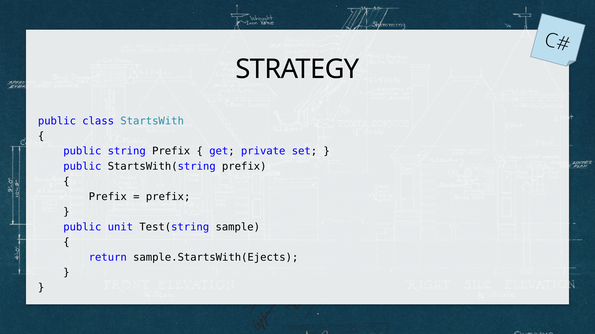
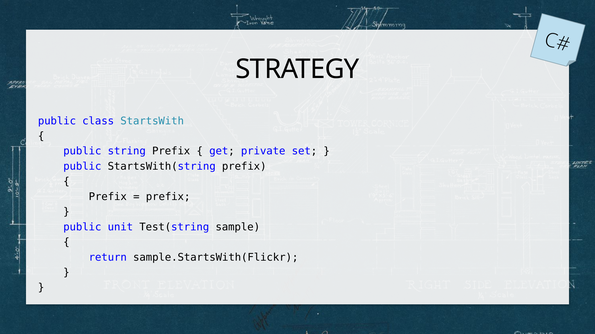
sample.StartsWith(Ejects: sample.StartsWith(Ejects -> sample.StartsWith(Flickr
